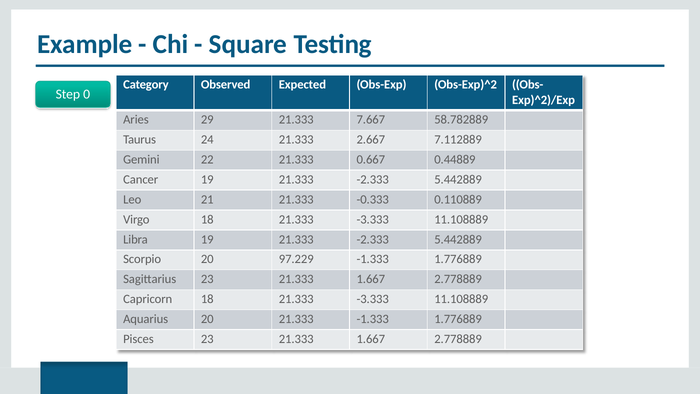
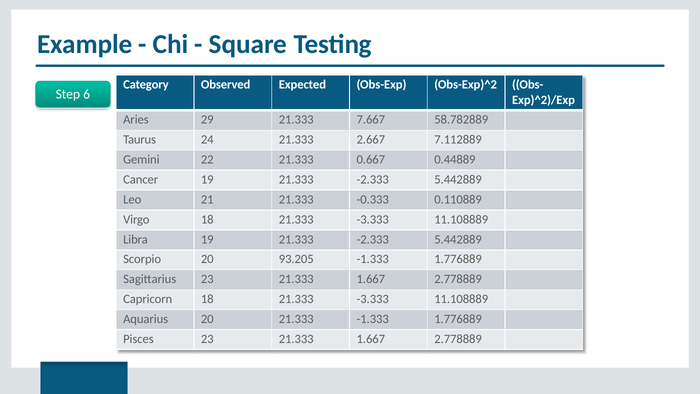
0: 0 -> 6
97.229: 97.229 -> 93.205
